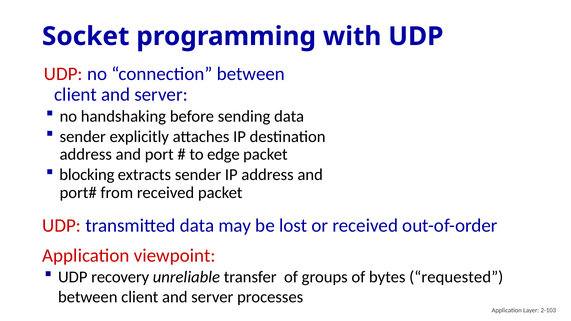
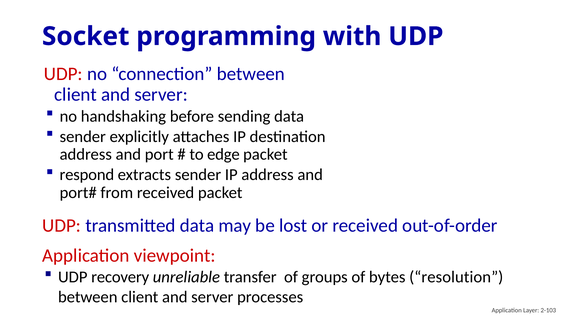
blocking: blocking -> respond
requested: requested -> resolution
